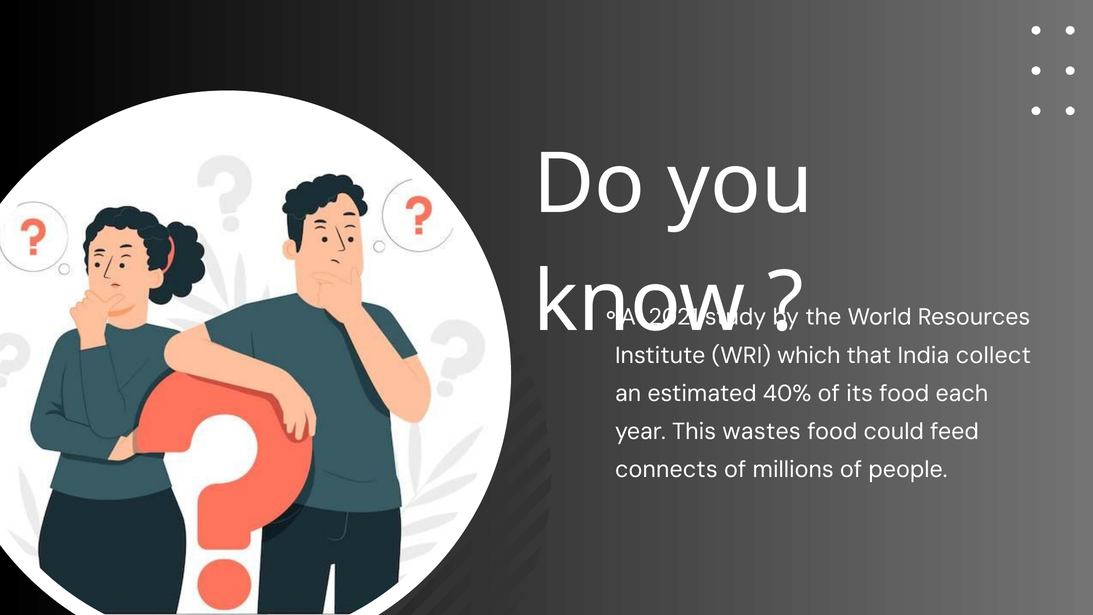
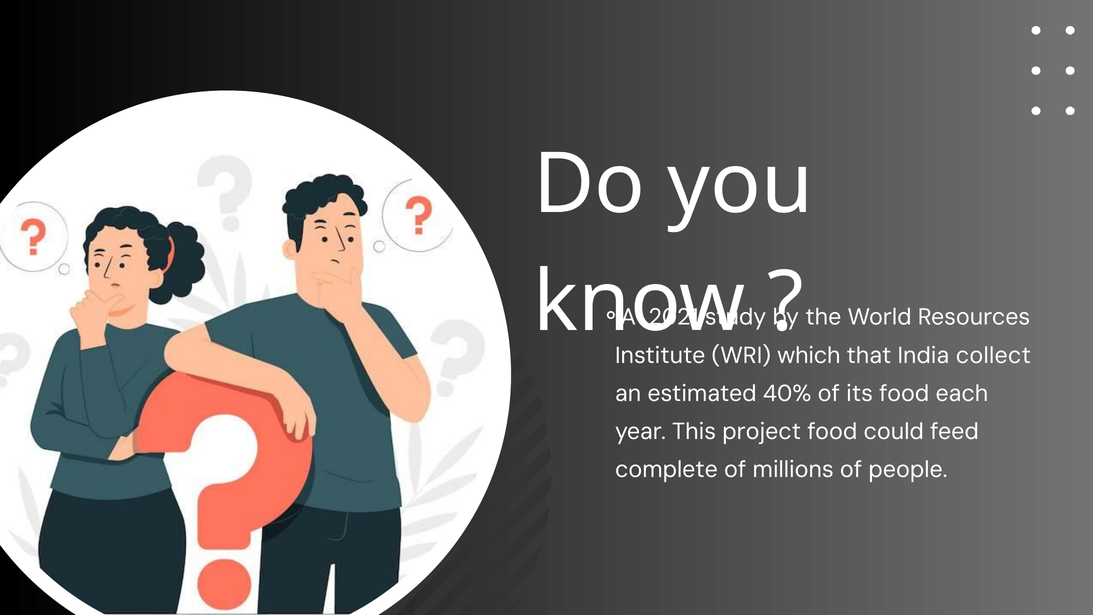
wastes: wastes -> project
connects: connects -> complete
